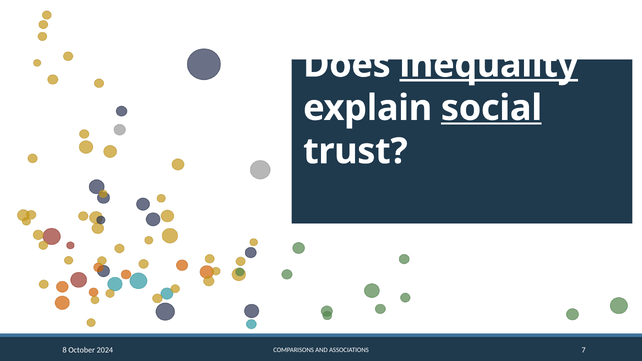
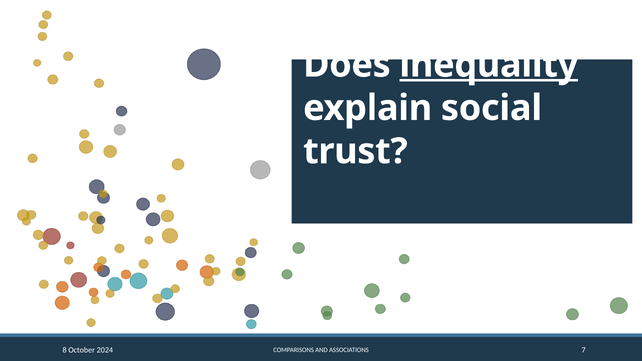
social underline: present -> none
